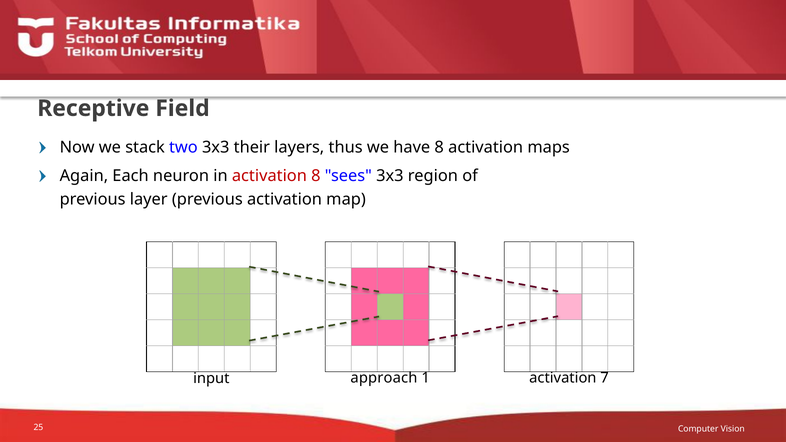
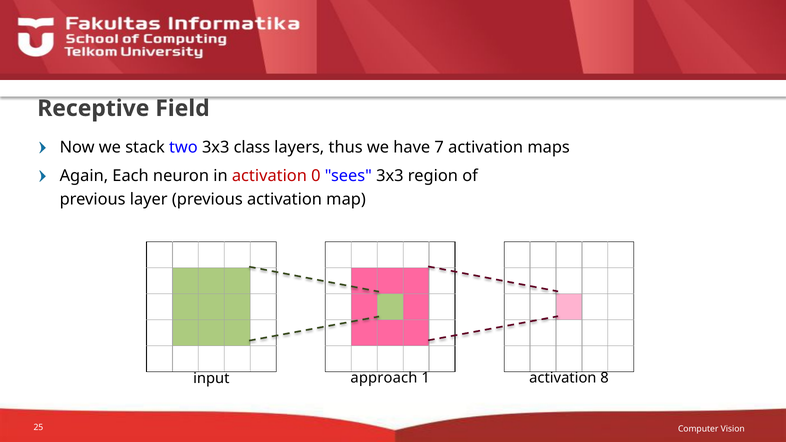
their: their -> class
have 8: 8 -> 7
activation 8: 8 -> 0
7: 7 -> 8
